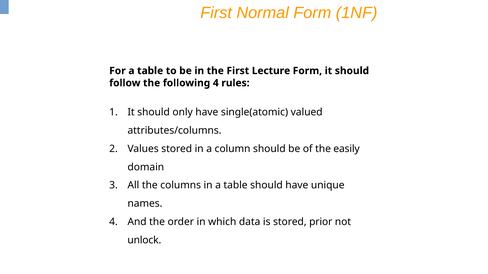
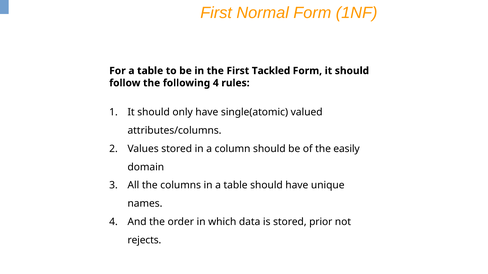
Lecture: Lecture -> Tackled
unlock: unlock -> rejects
